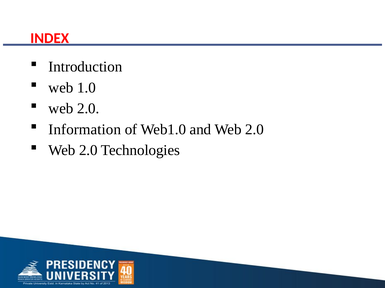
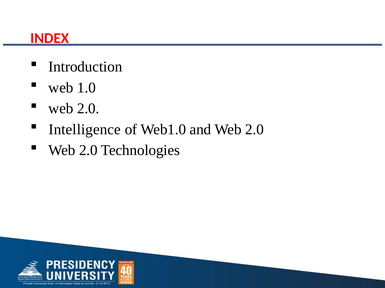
Information: Information -> Intelligence
